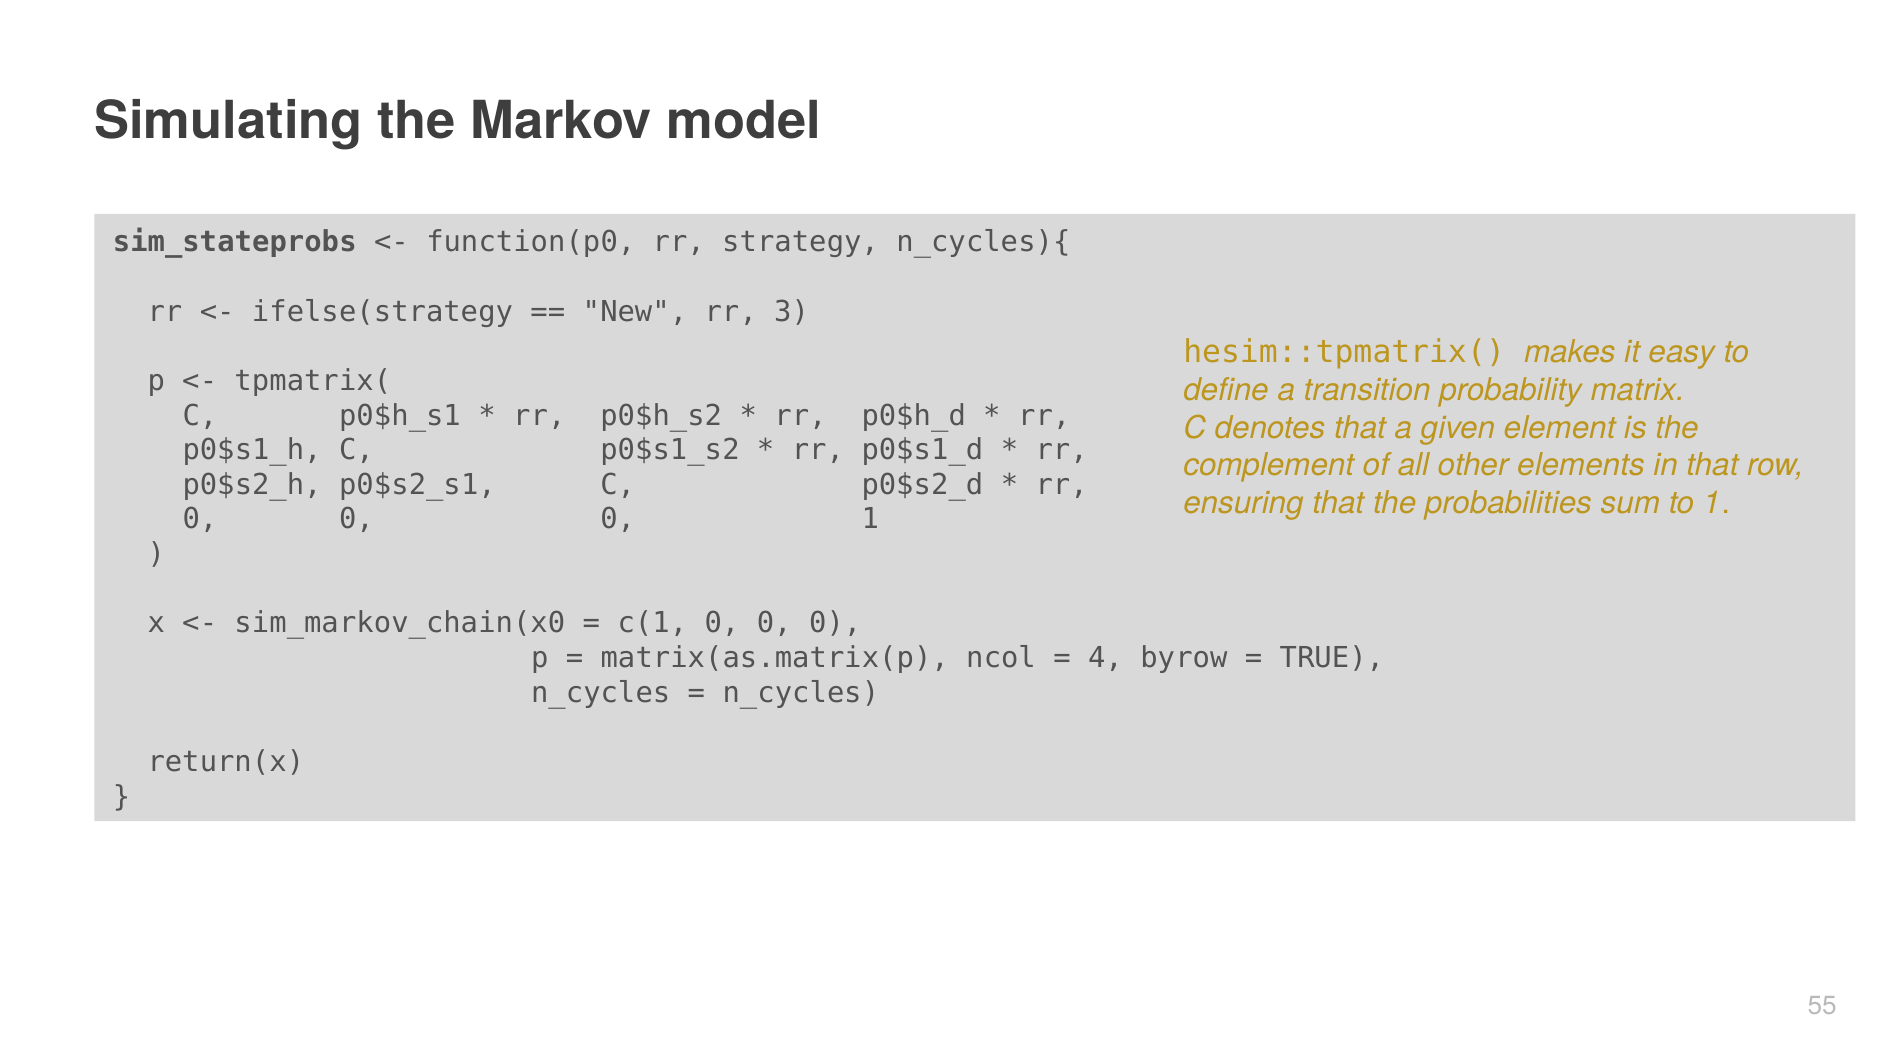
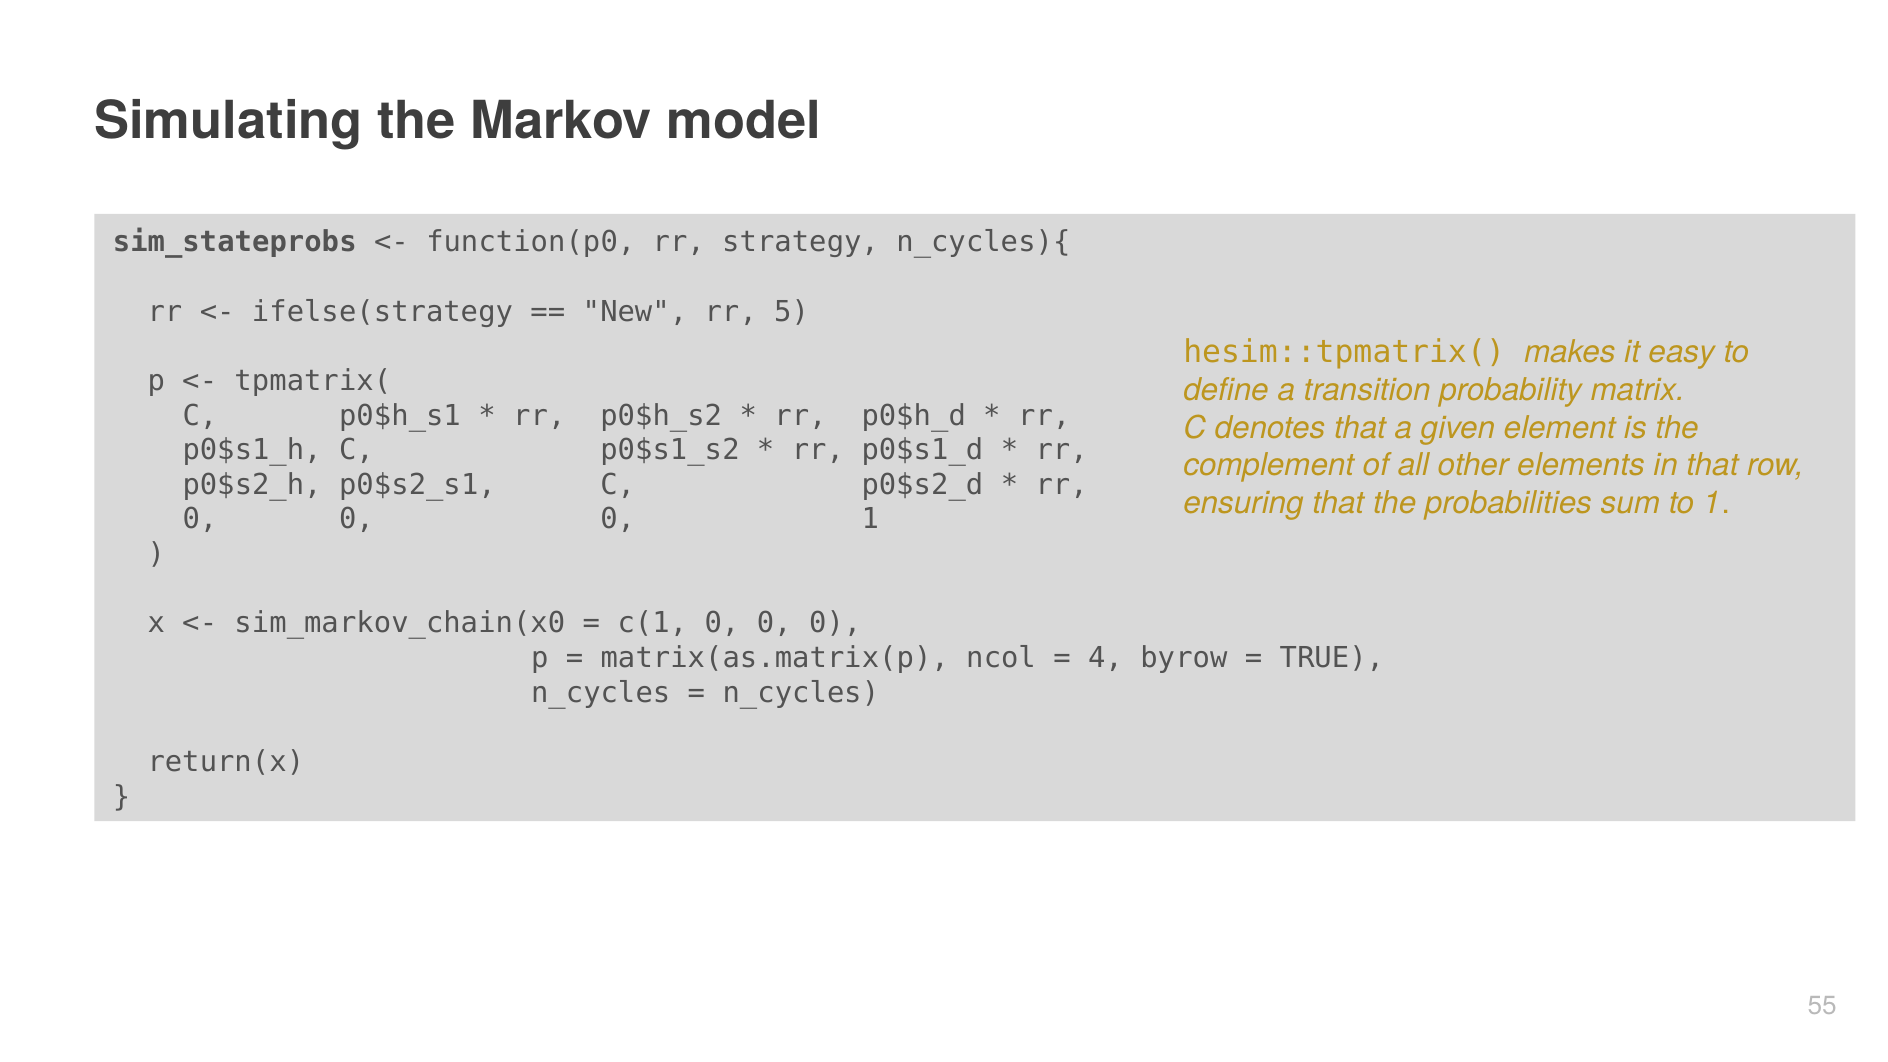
3: 3 -> 5
